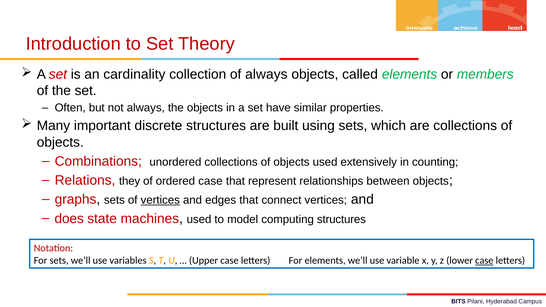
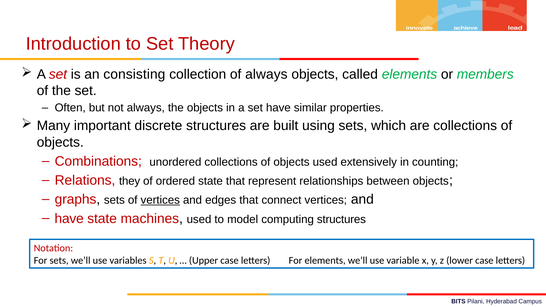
cardinality: cardinality -> consisting
ordered case: case -> state
does at (69, 219): does -> have
case at (484, 261) underline: present -> none
